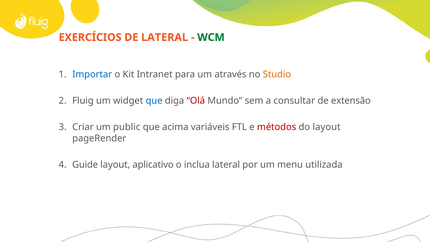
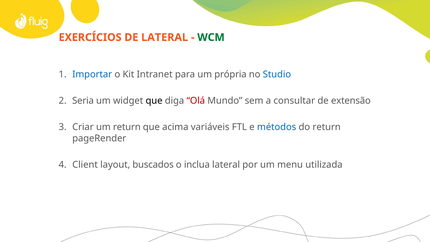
através: através -> própria
Studio colour: orange -> blue
Fluig: Fluig -> Seria
que at (154, 101) colour: blue -> black
um public: public -> return
métodos colour: red -> blue
do layout: layout -> return
Guide: Guide -> Client
aplicativo: aplicativo -> buscados
